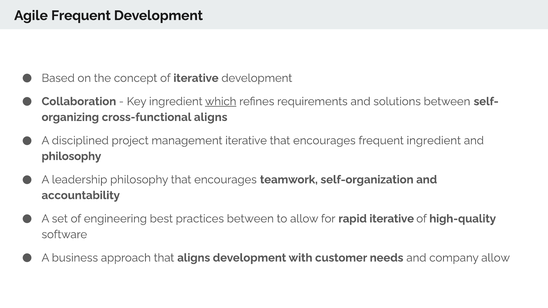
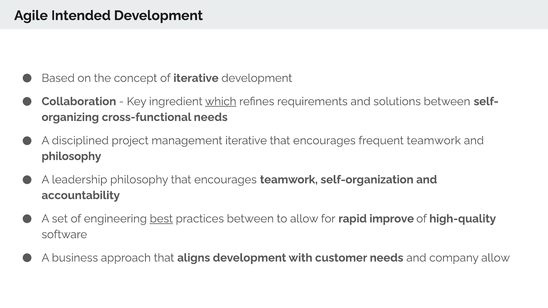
Agile Frequent: Frequent -> Intended
cross-functional aligns: aligns -> needs
frequent ingredient: ingredient -> teamwork
best underline: none -> present
rapid iterative: iterative -> improve
